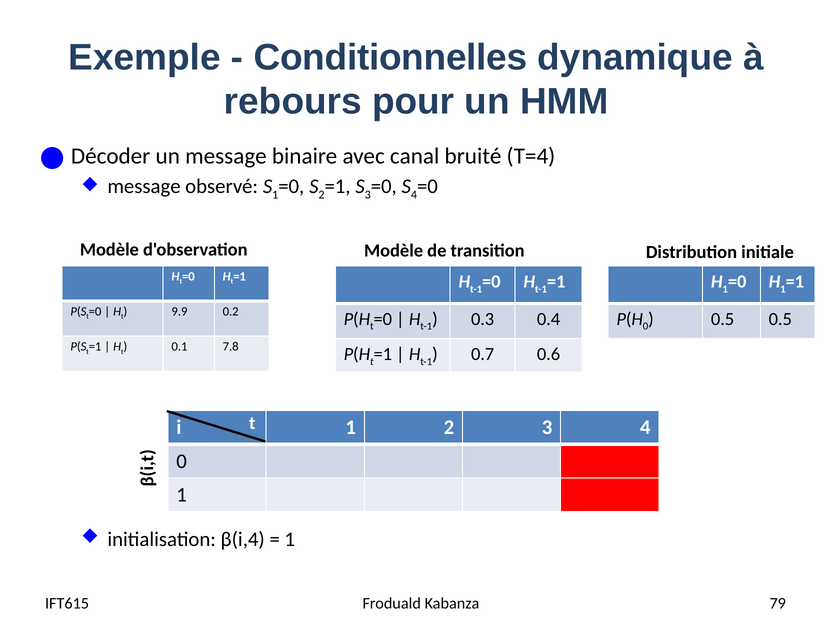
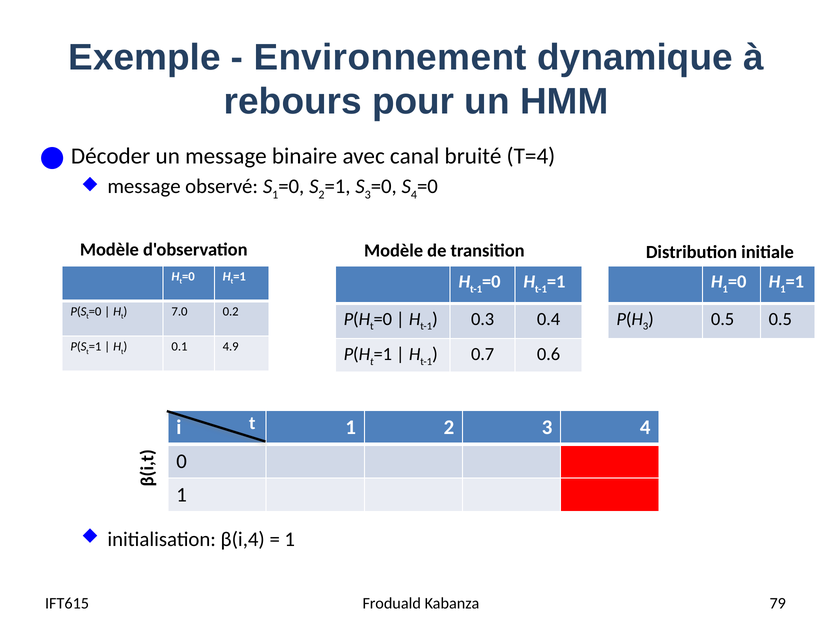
Conditionnelles: Conditionnelles -> Environnement
9.9: 9.9 -> 7.0
0 at (646, 326): 0 -> 3
7.8: 7.8 -> 4.9
